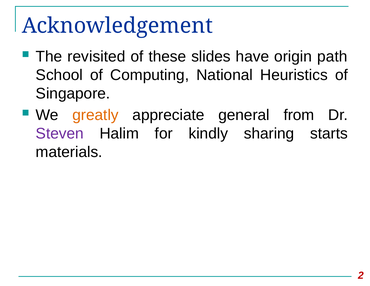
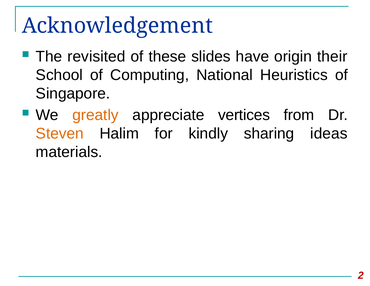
path: path -> their
general: general -> vertices
Steven colour: purple -> orange
starts: starts -> ideas
